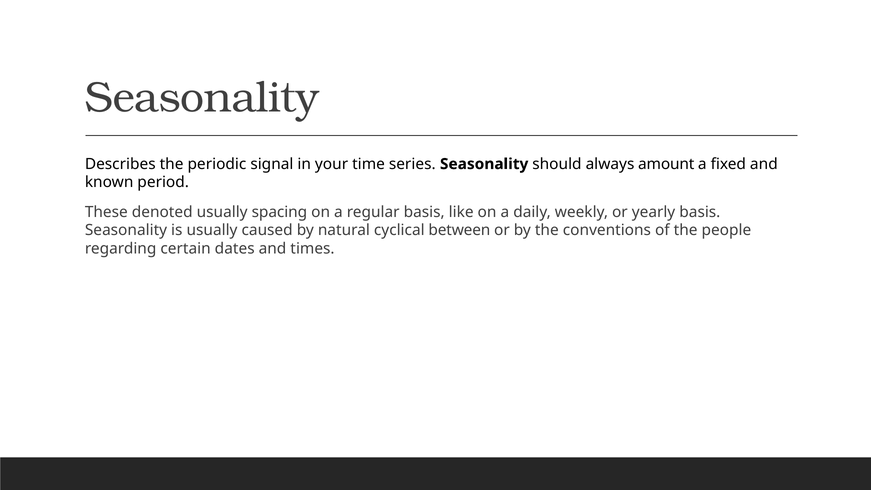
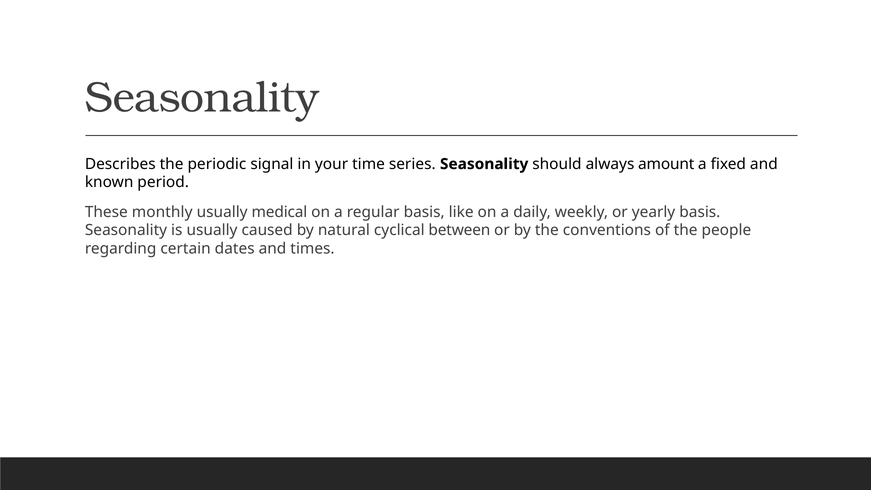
denoted: denoted -> monthly
spacing: spacing -> medical
